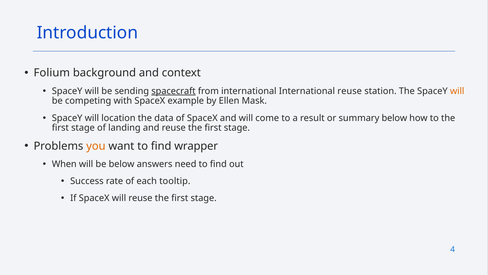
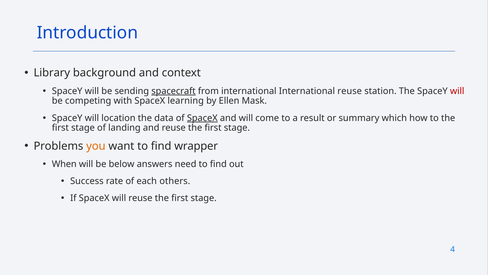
Folium: Folium -> Library
will at (457, 91) colour: orange -> red
example: example -> learning
SpaceX at (202, 118) underline: none -> present
summary below: below -> which
tooltip: tooltip -> others
